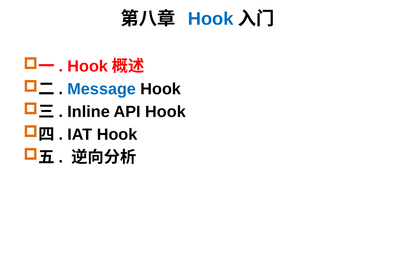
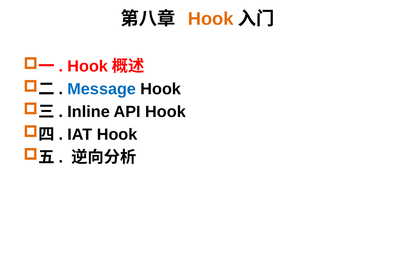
Hook at (211, 19) colour: blue -> orange
